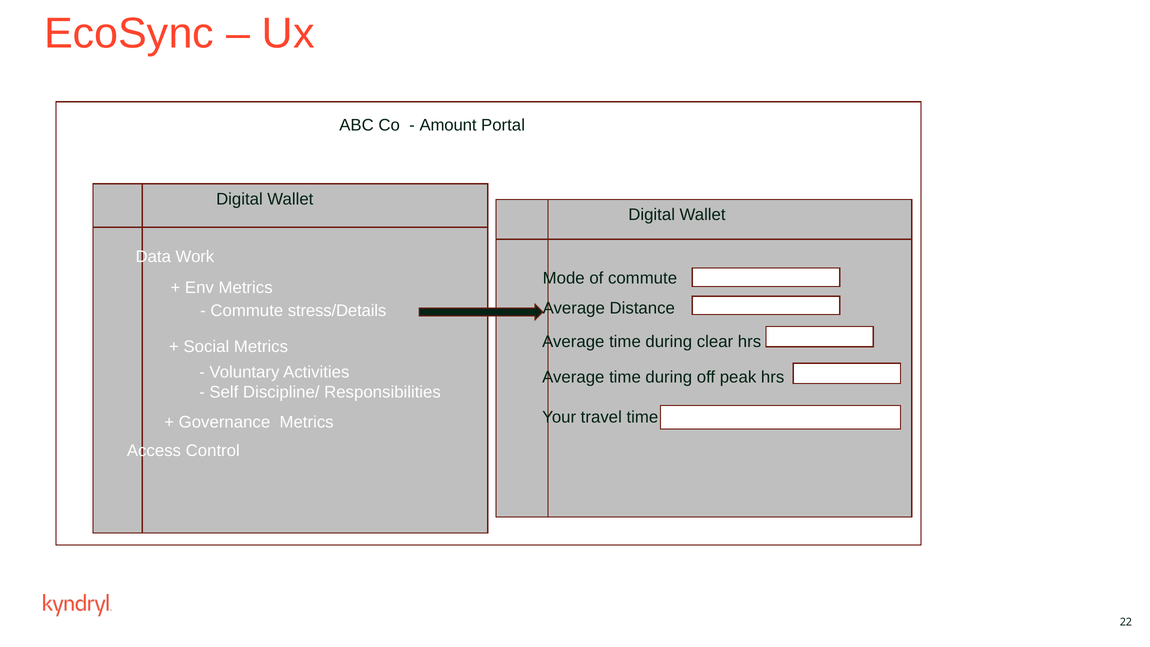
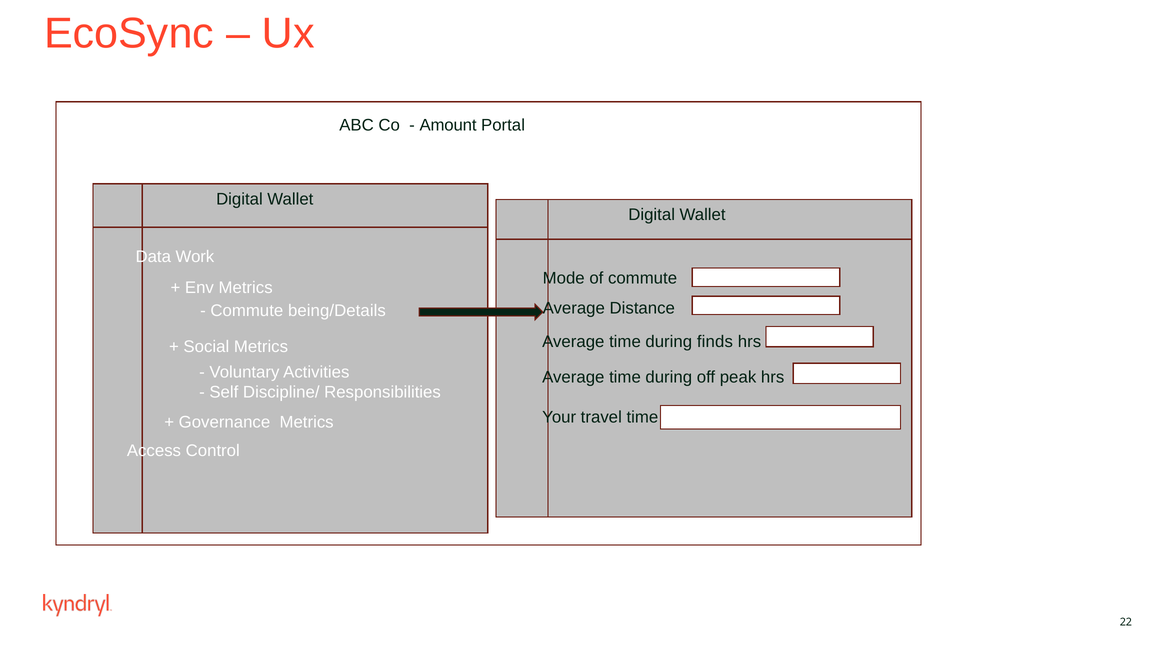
stress/Details: stress/Details -> being/Details
clear: clear -> finds
